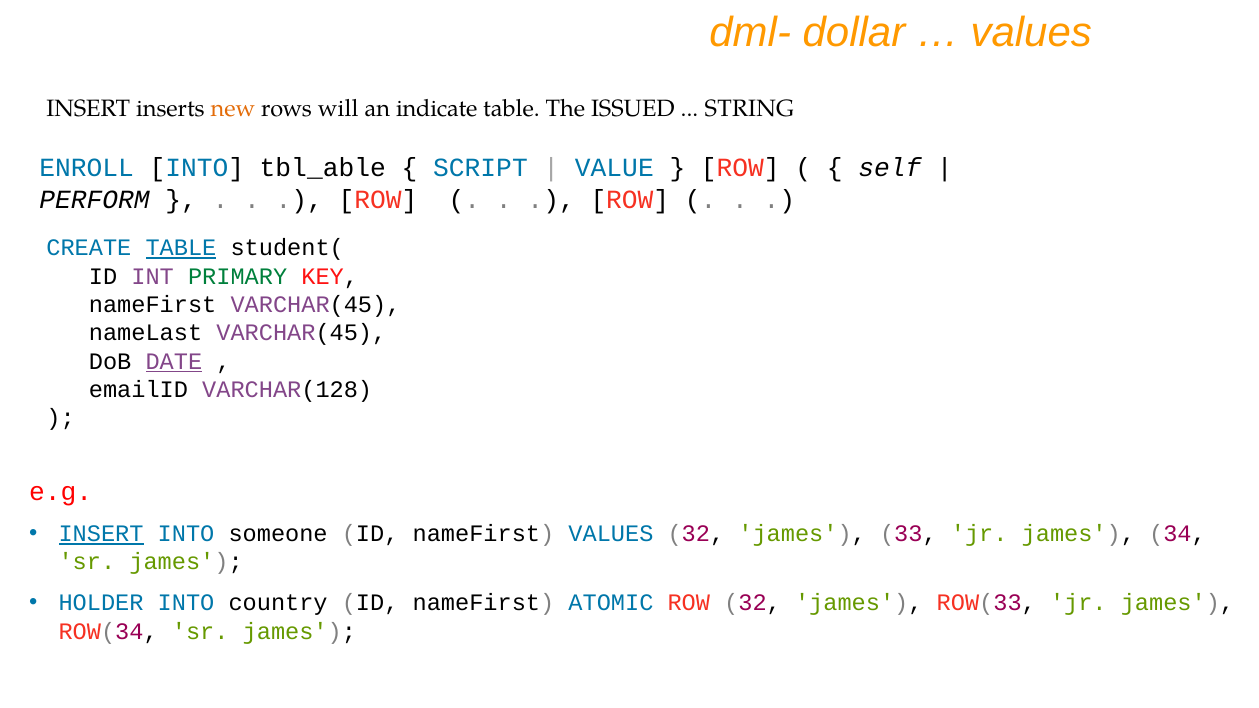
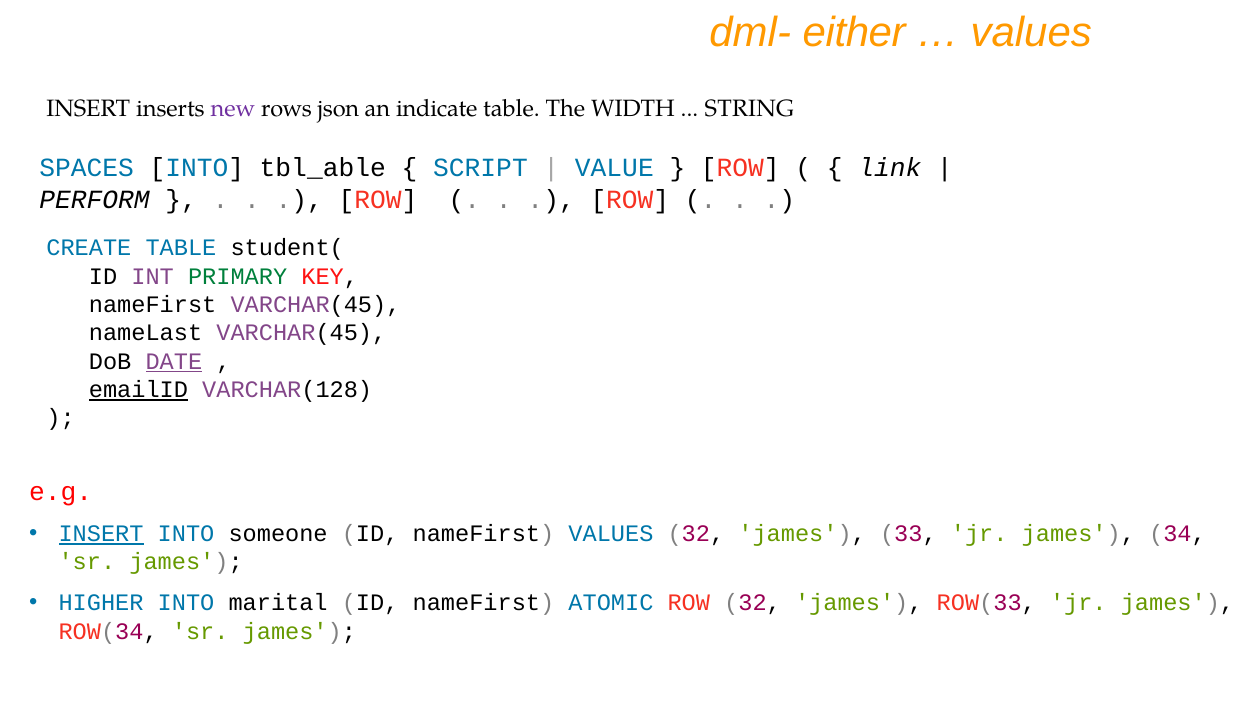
dollar: dollar -> either
new colour: orange -> purple
will: will -> json
ISSUED: ISSUED -> WIDTH
ENROLL: ENROLL -> SPACES
self: self -> link
TABLE at (181, 248) underline: present -> none
emailID underline: none -> present
HOLDER: HOLDER -> HIGHER
country: country -> marital
